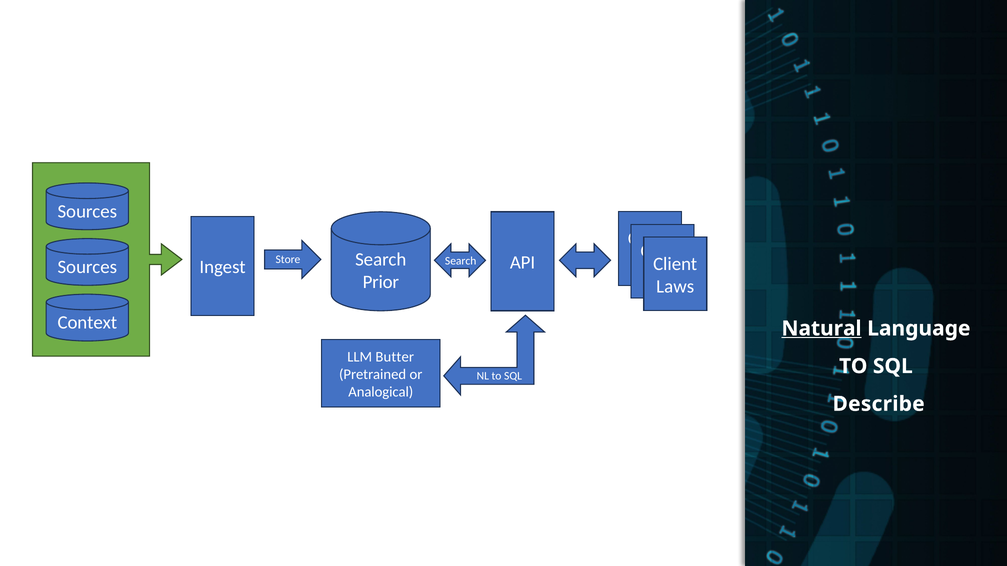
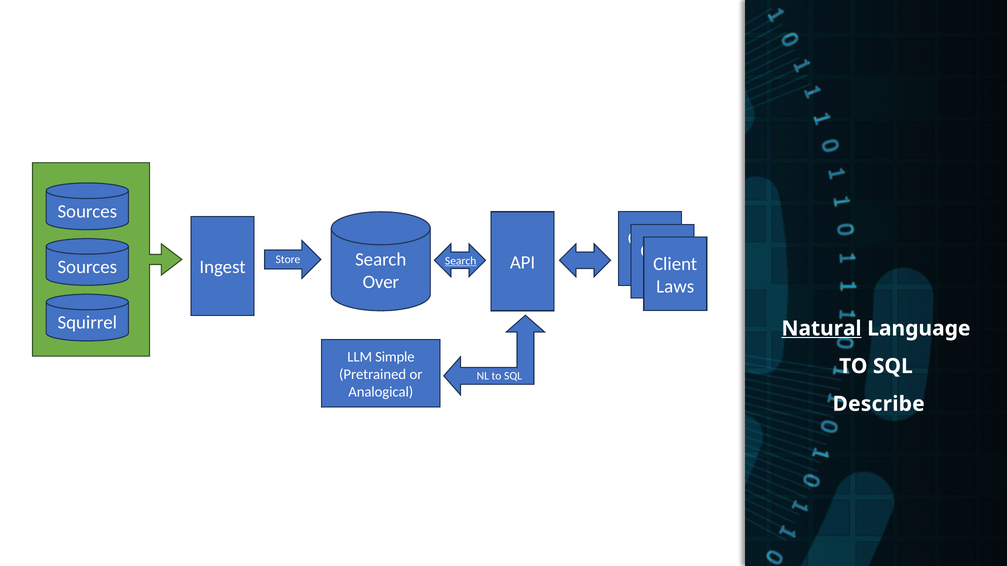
Search at (461, 261) underline: none -> present
Prior: Prior -> Over
Context: Context -> Squirrel
Butter: Butter -> Simple
